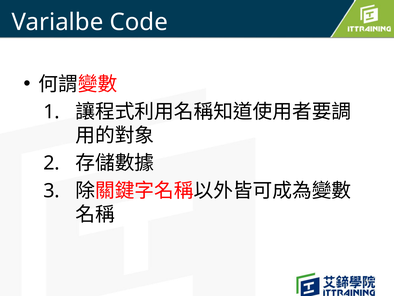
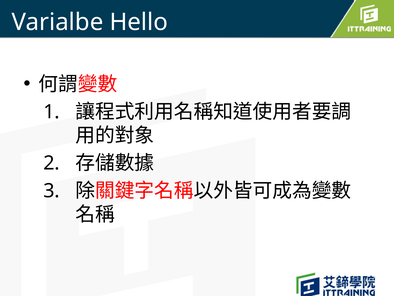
Code: Code -> Hello
